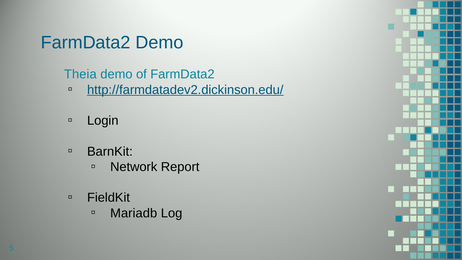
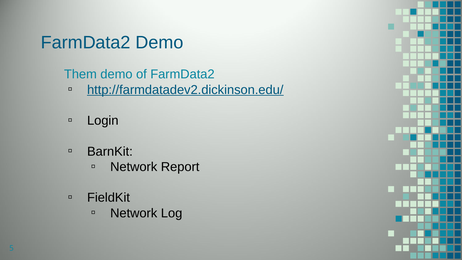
Theia: Theia -> Them
Mariadb at (134, 213): Mariadb -> Network
